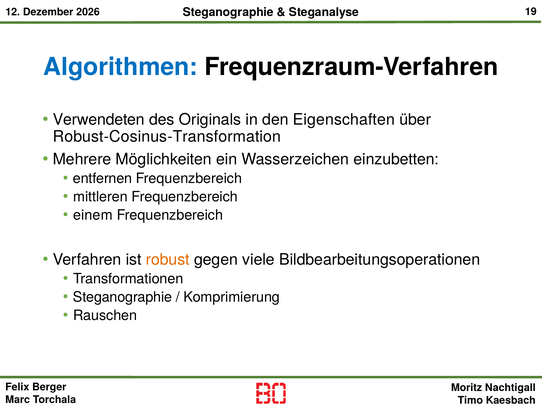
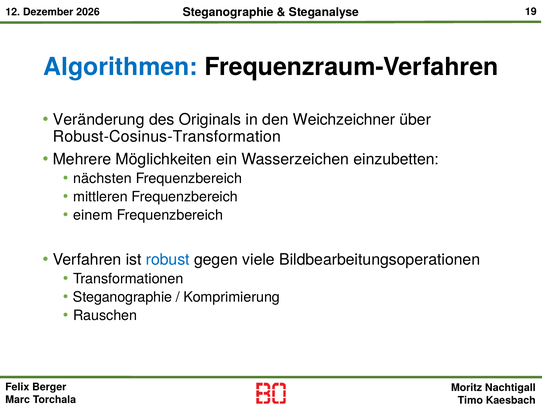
Verwendeten: Verwendeten -> Veränderung
Eigenschaften: Eigenschaften -> Weichzeichner
entfernen: entfernen -> nächsten
robust colour: orange -> blue
